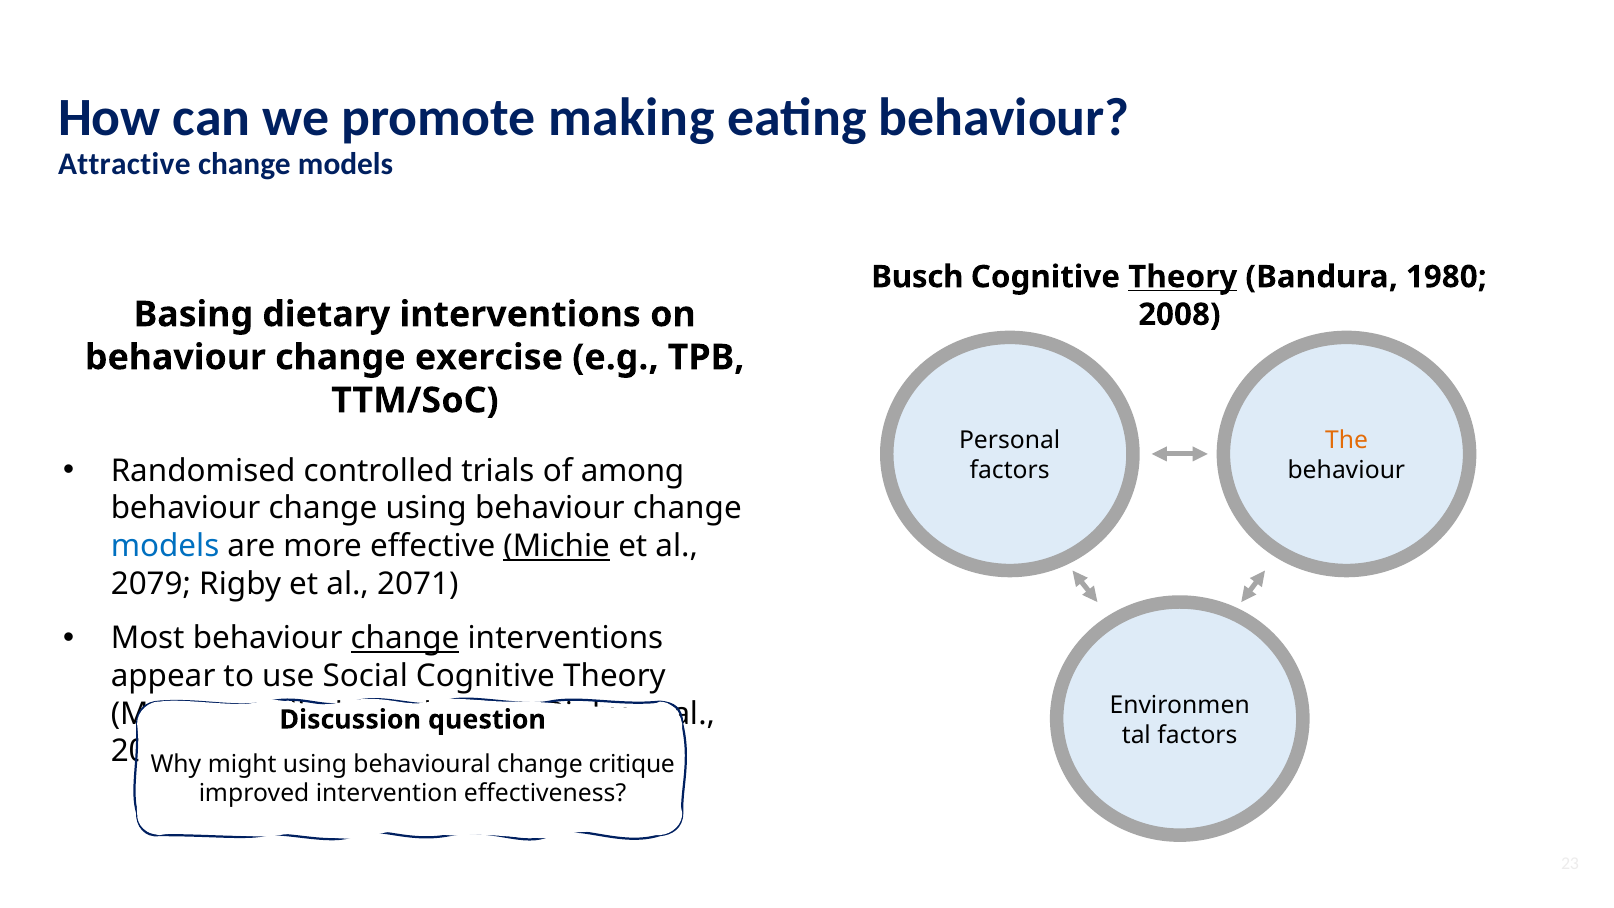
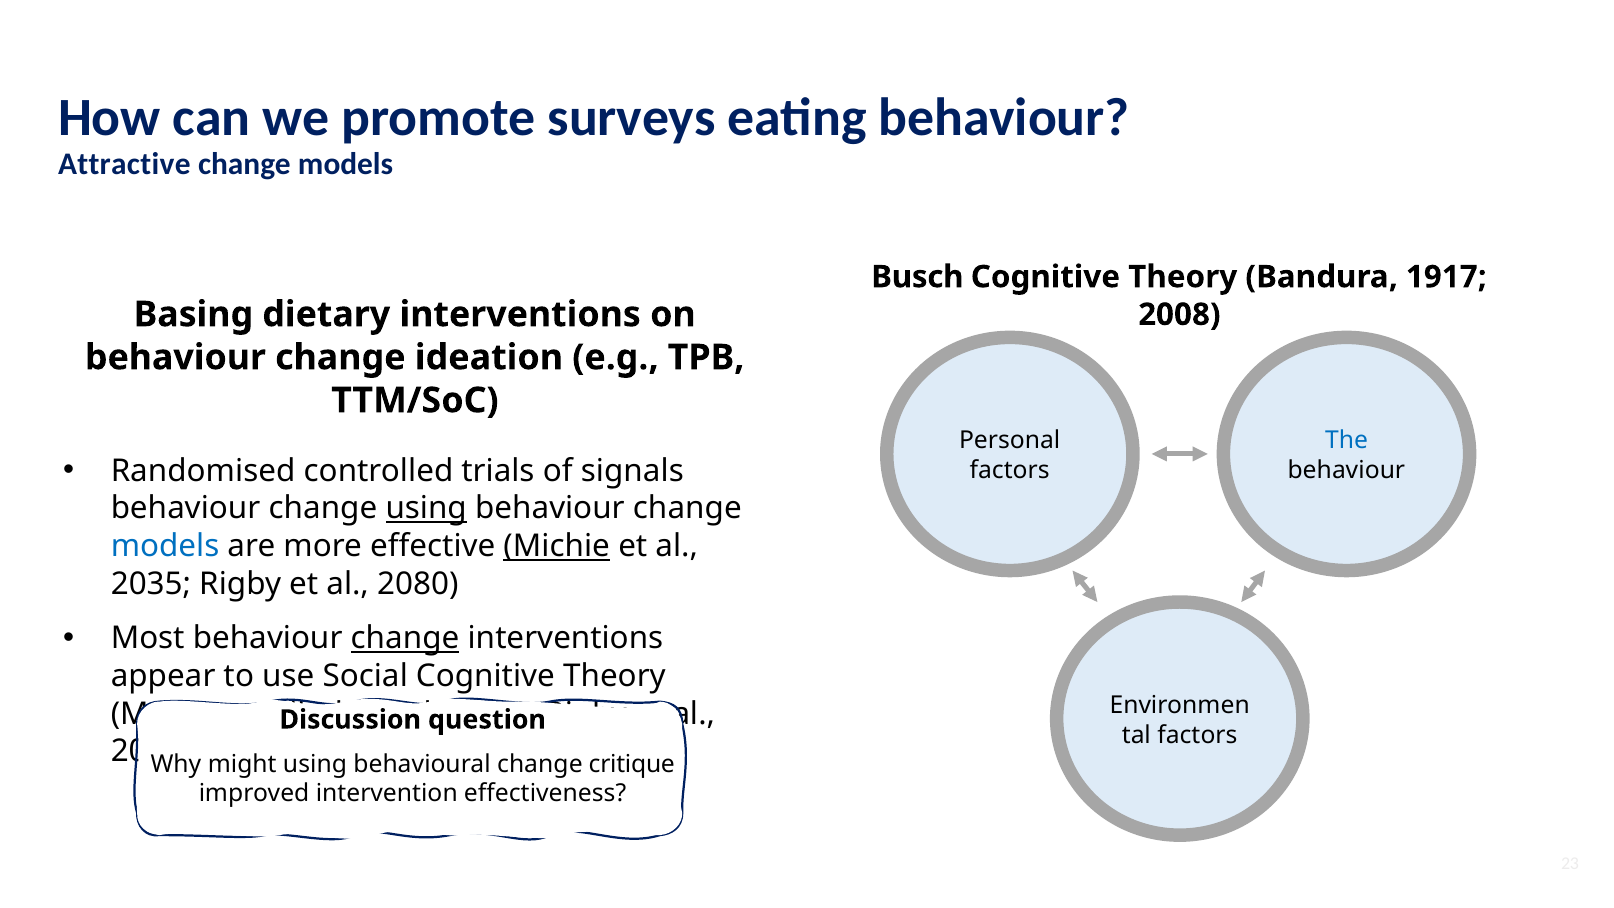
making: making -> surveys
Theory at (1183, 277) underline: present -> none
1980: 1980 -> 1917
exercise: exercise -> ideation
The colour: orange -> blue
among: among -> signals
using at (426, 508) underline: none -> present
2079: 2079 -> 2035
2071: 2071 -> 2080
